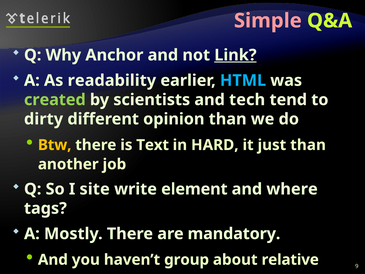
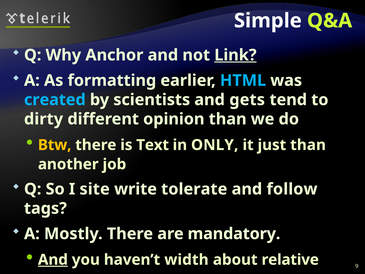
Simple colour: pink -> white
readability: readability -> formatting
created colour: light green -> light blue
tech: tech -> gets
HARD: HARD -> ONLY
element: element -> tolerate
where: where -> follow
And at (53, 259) underline: none -> present
group: group -> width
